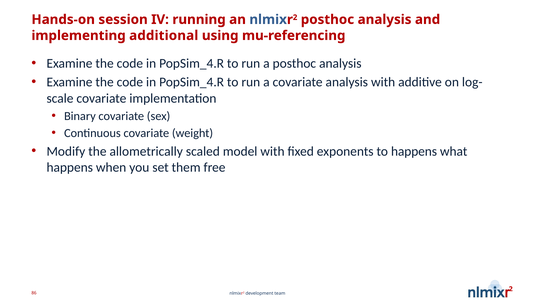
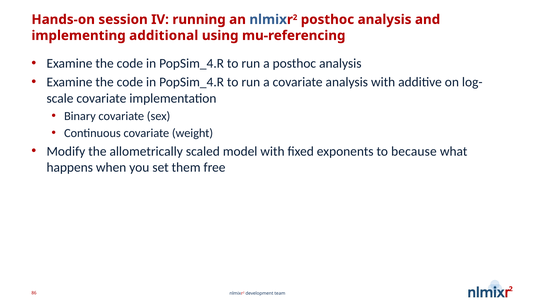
to happens: happens -> because
